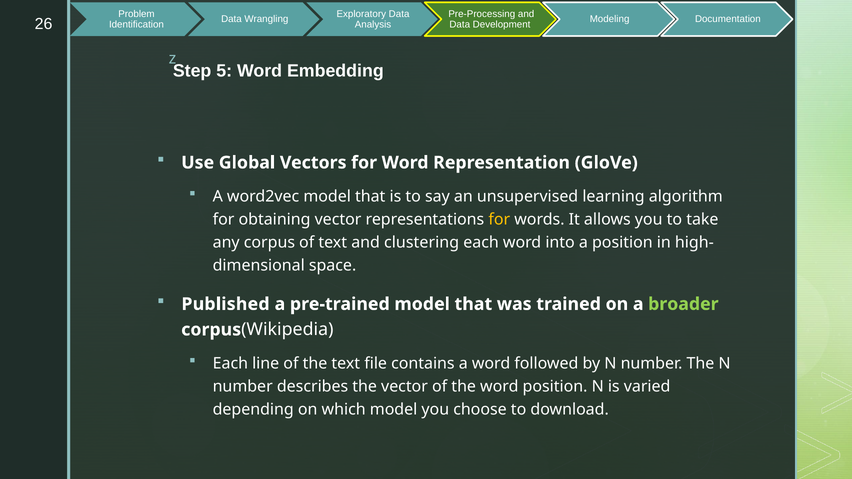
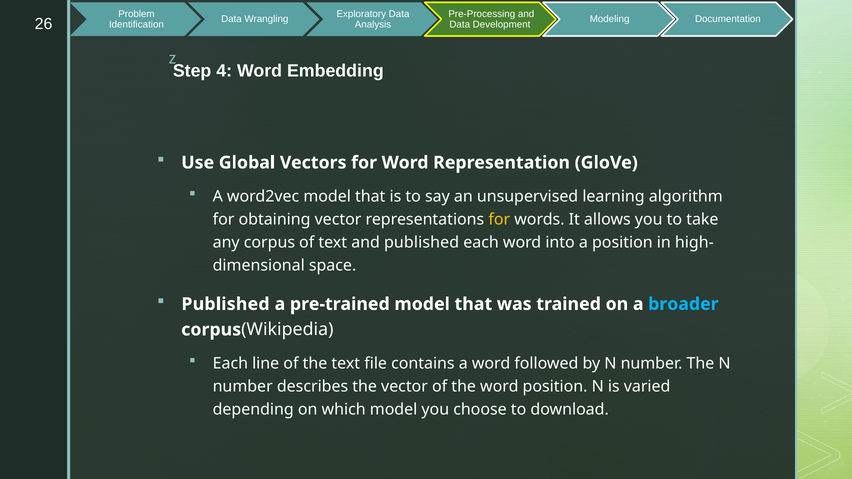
5: 5 -> 4
and clustering: clustering -> published
broader colour: light green -> light blue
